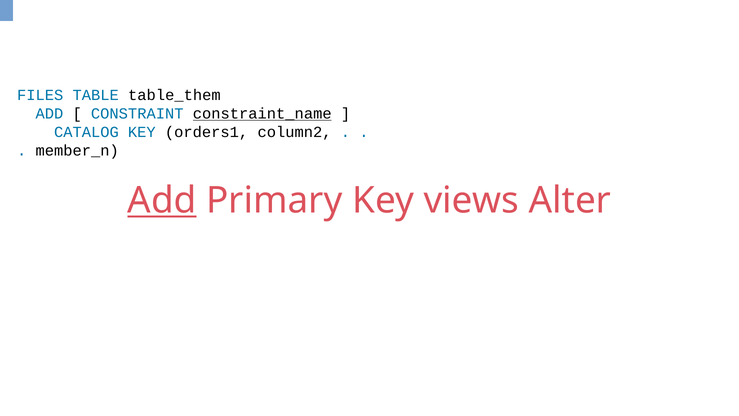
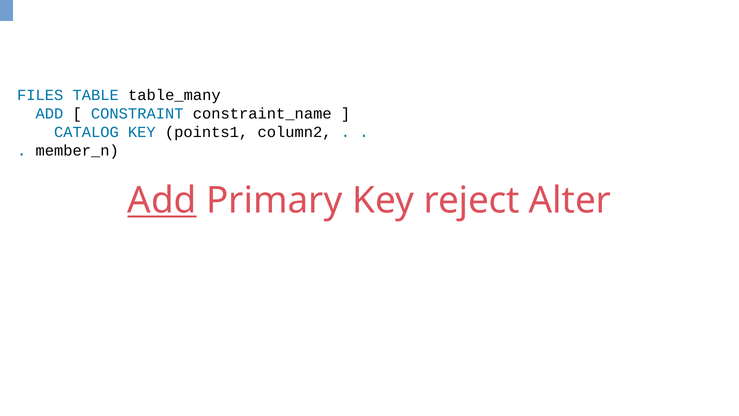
table_them: table_them -> table_many
constraint_name underline: present -> none
orders1: orders1 -> points1
views: views -> reject
